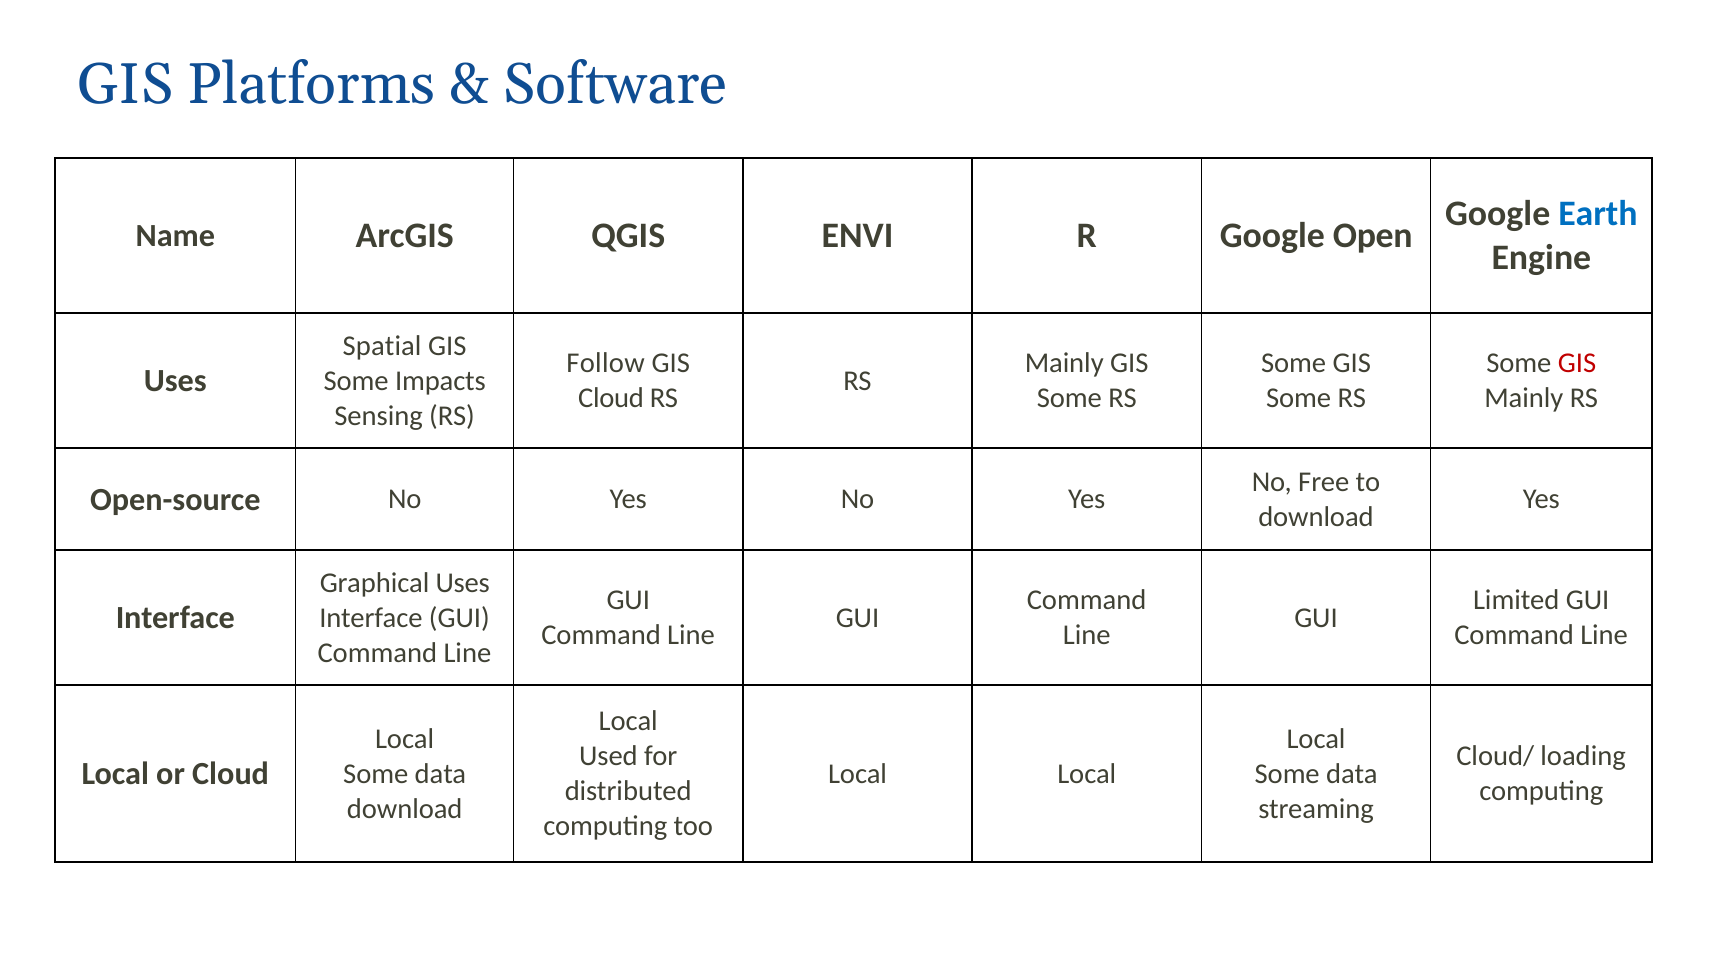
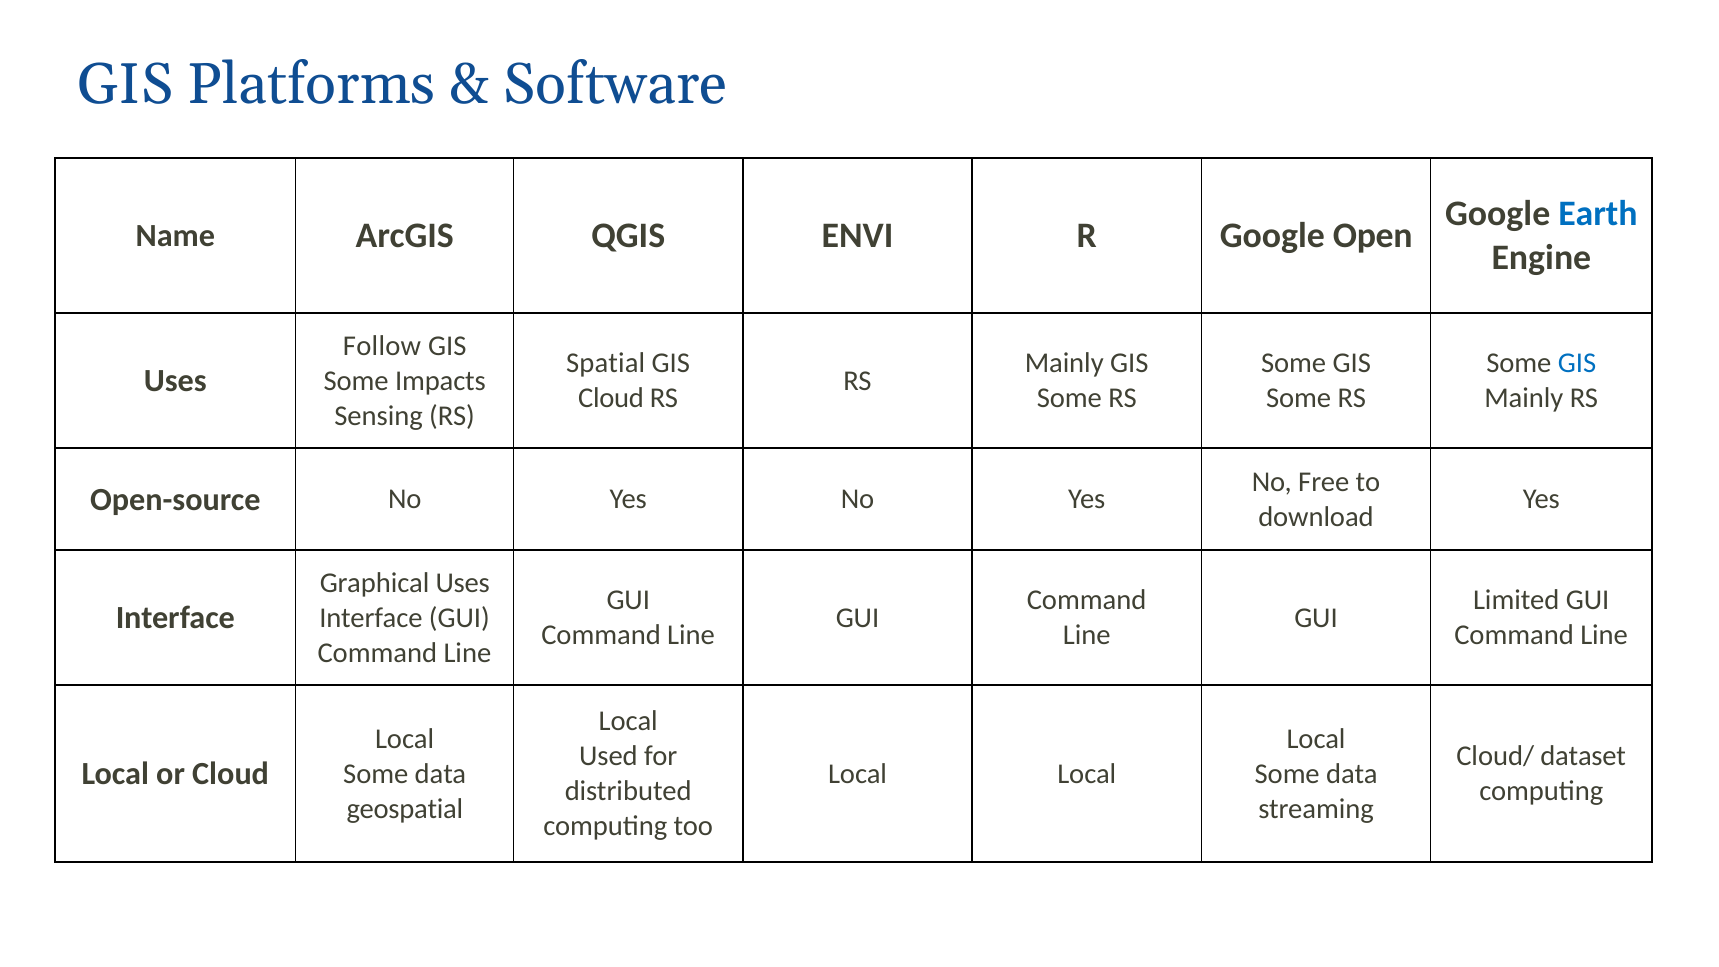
Spatial: Spatial -> Follow
Follow: Follow -> Spatial
GIS at (1577, 363) colour: red -> blue
loading: loading -> dataset
download at (405, 809): download -> geospatial
